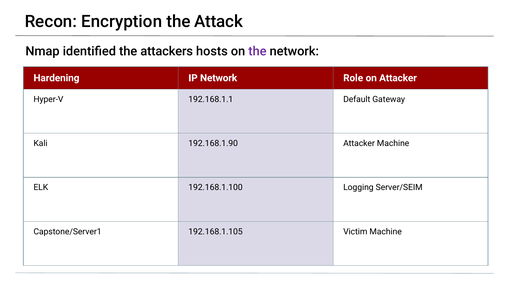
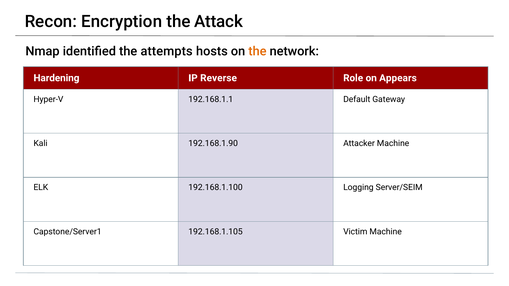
attackers: attackers -> attempts
the at (257, 51) colour: purple -> orange
IP Network: Network -> Reverse
on Attacker: Attacker -> Appears
